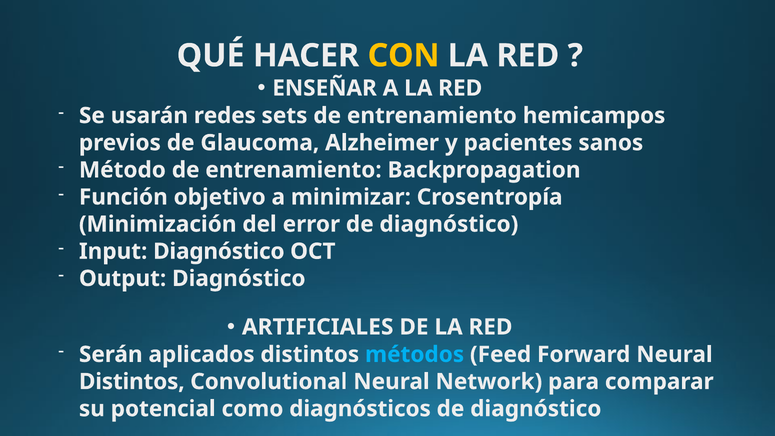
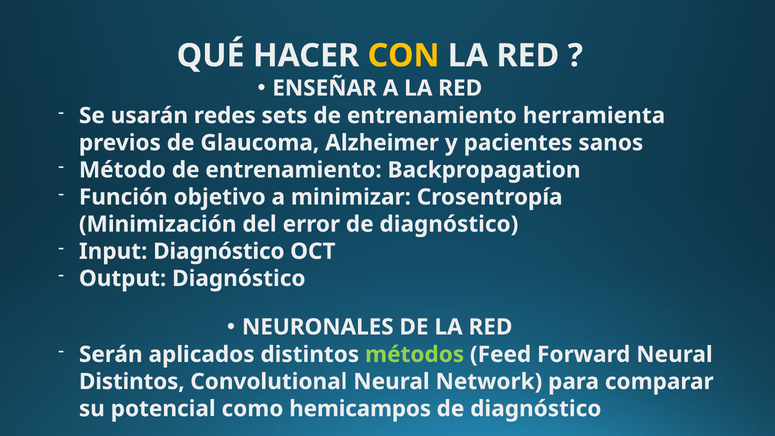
hemicampos: hemicampos -> herramienta
ARTIFICIALES: ARTIFICIALES -> NEURONALES
métodos colour: light blue -> light green
diagnósticos: diagnósticos -> hemicampos
